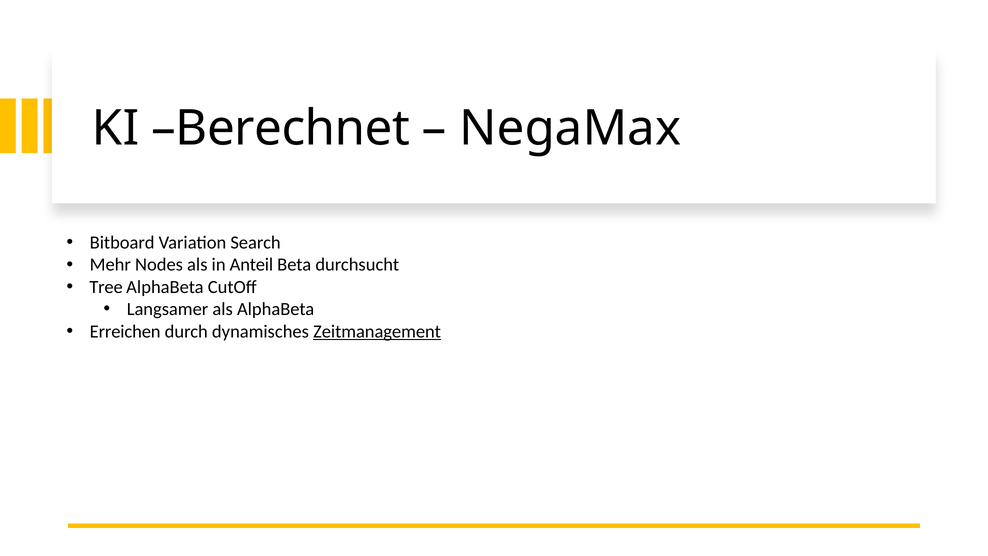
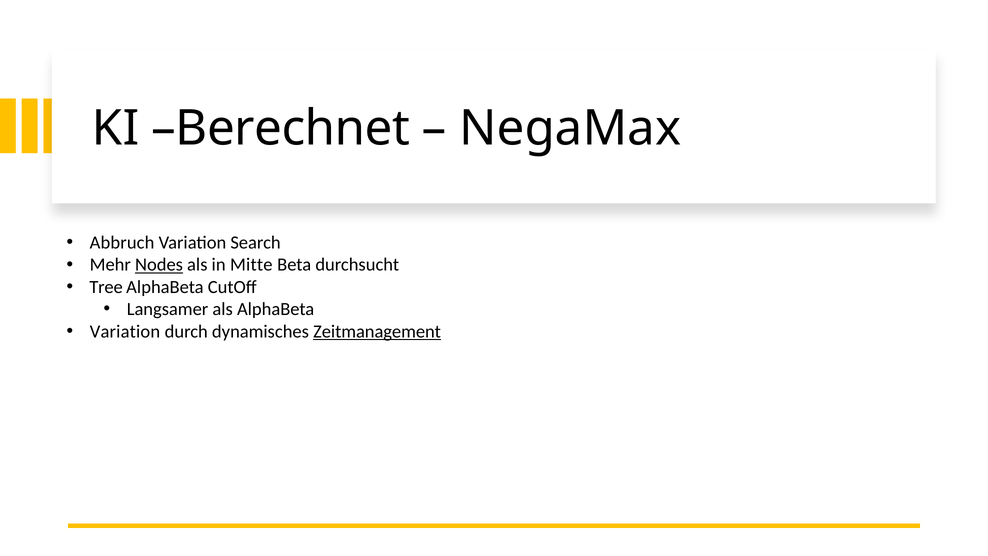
Bitboard: Bitboard -> Abbruch
Nodes underline: none -> present
Anteil: Anteil -> Mitte
Erreichen at (125, 331): Erreichen -> Variation
